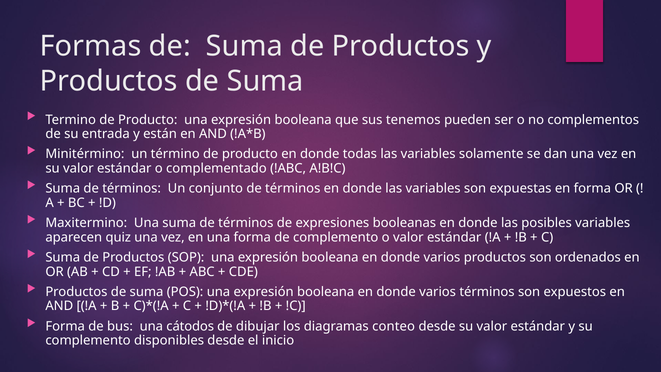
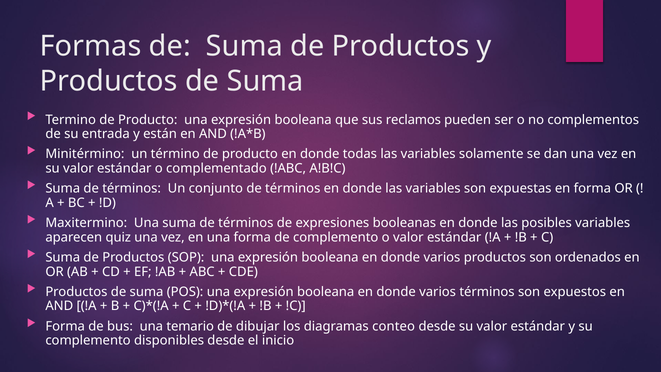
tenemos: tenemos -> reclamos
cátodos: cátodos -> temario
